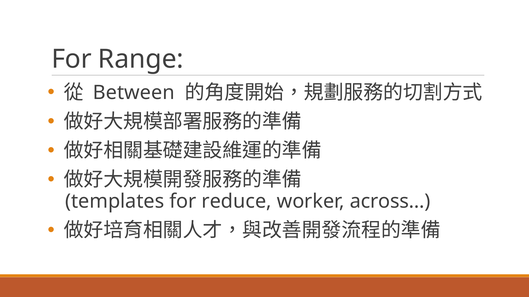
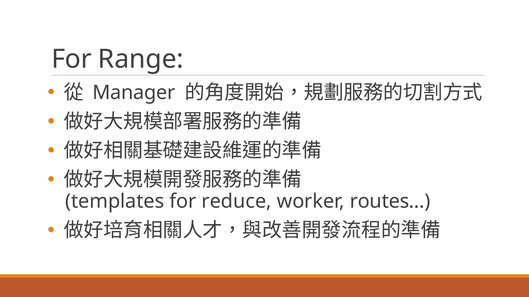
Between: Between -> Manager
across…: across… -> routes…
